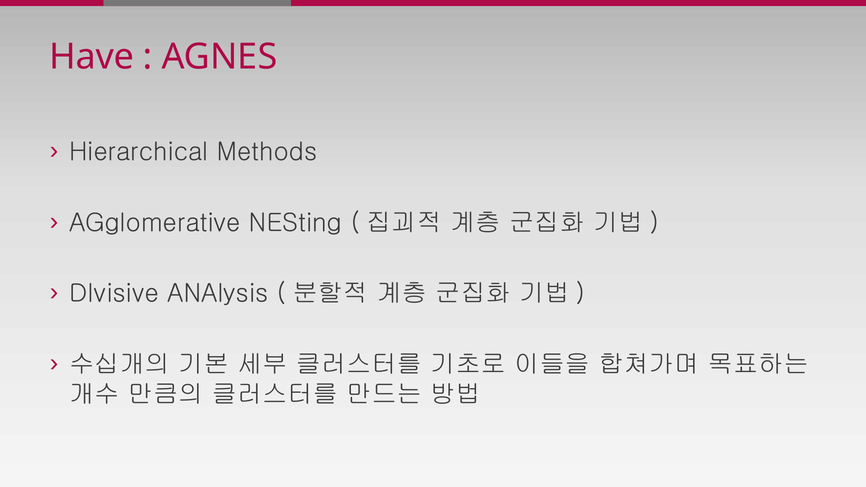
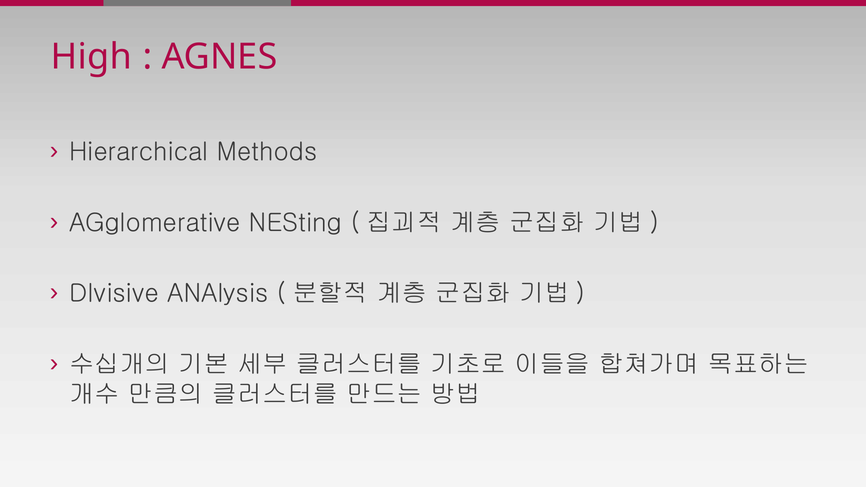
Have: Have -> High
